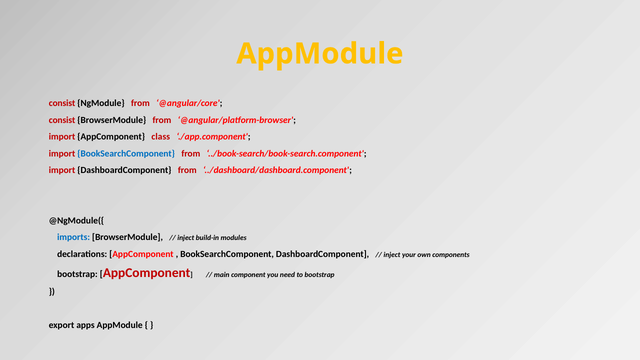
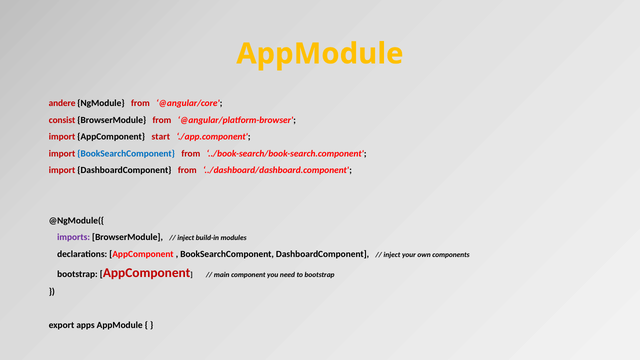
consist at (62, 103): consist -> andere
class: class -> start
imports colour: blue -> purple
